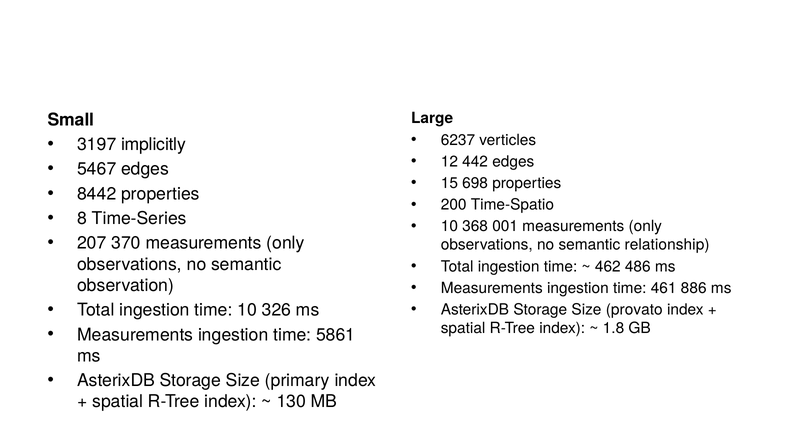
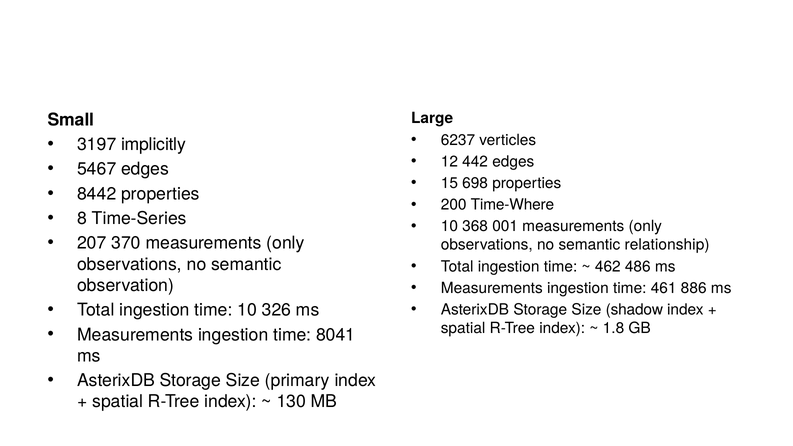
Time-Spatio: Time-Spatio -> Time-Where
provato: provato -> shadow
5861: 5861 -> 8041
